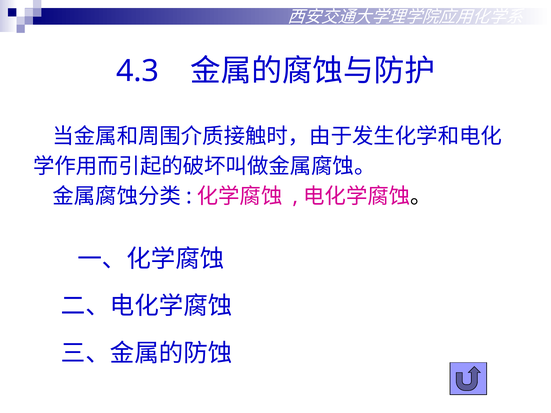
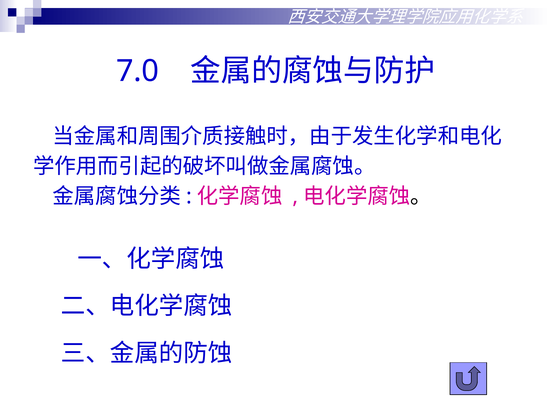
4.3: 4.3 -> 7.0
